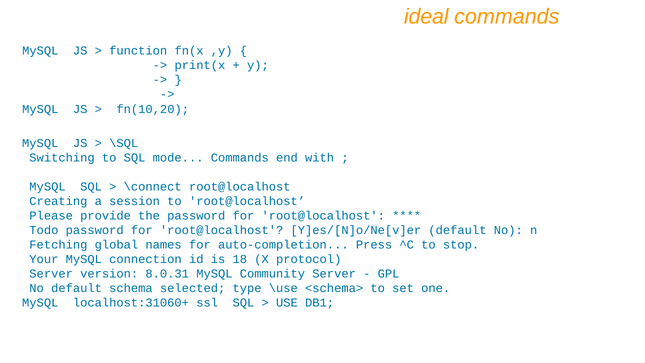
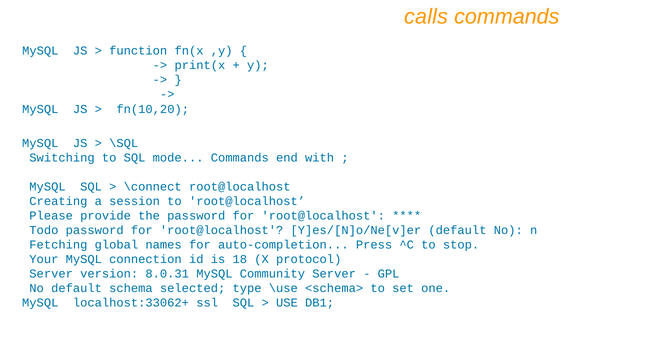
ideal: ideal -> calls
localhost:31060+: localhost:31060+ -> localhost:33062+
